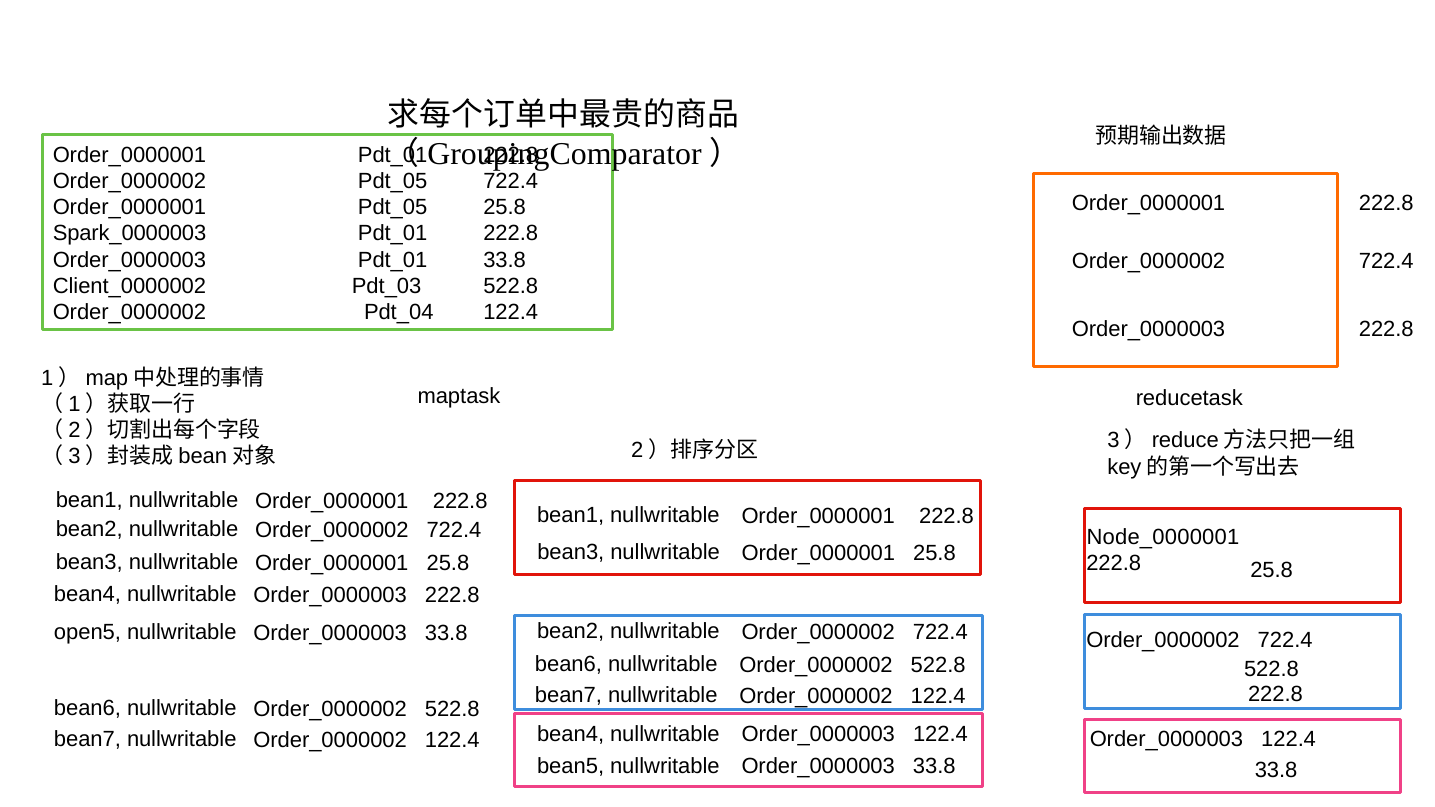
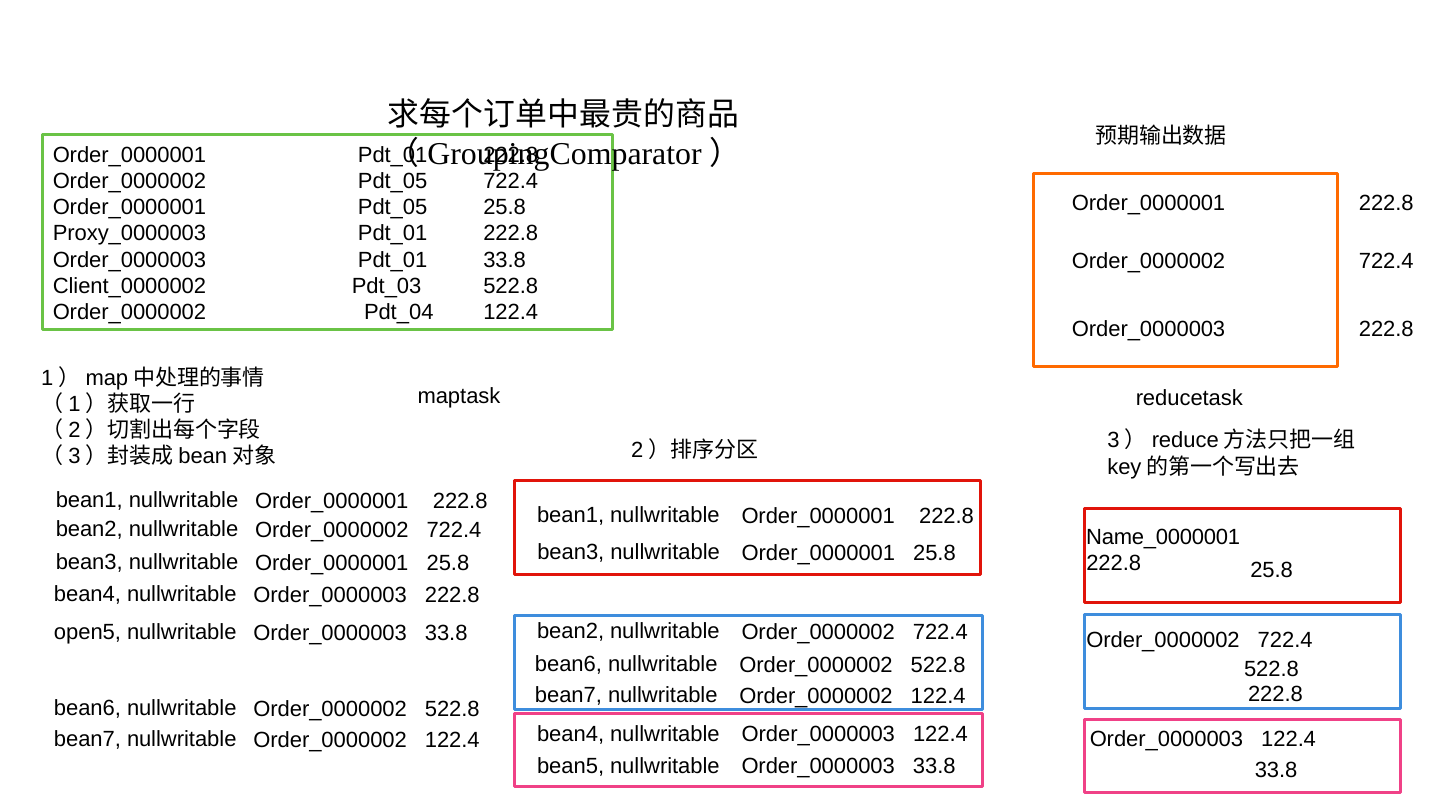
Spark_0000003: Spark_0000003 -> Proxy_0000003
Node_0000001: Node_0000001 -> Name_0000001
